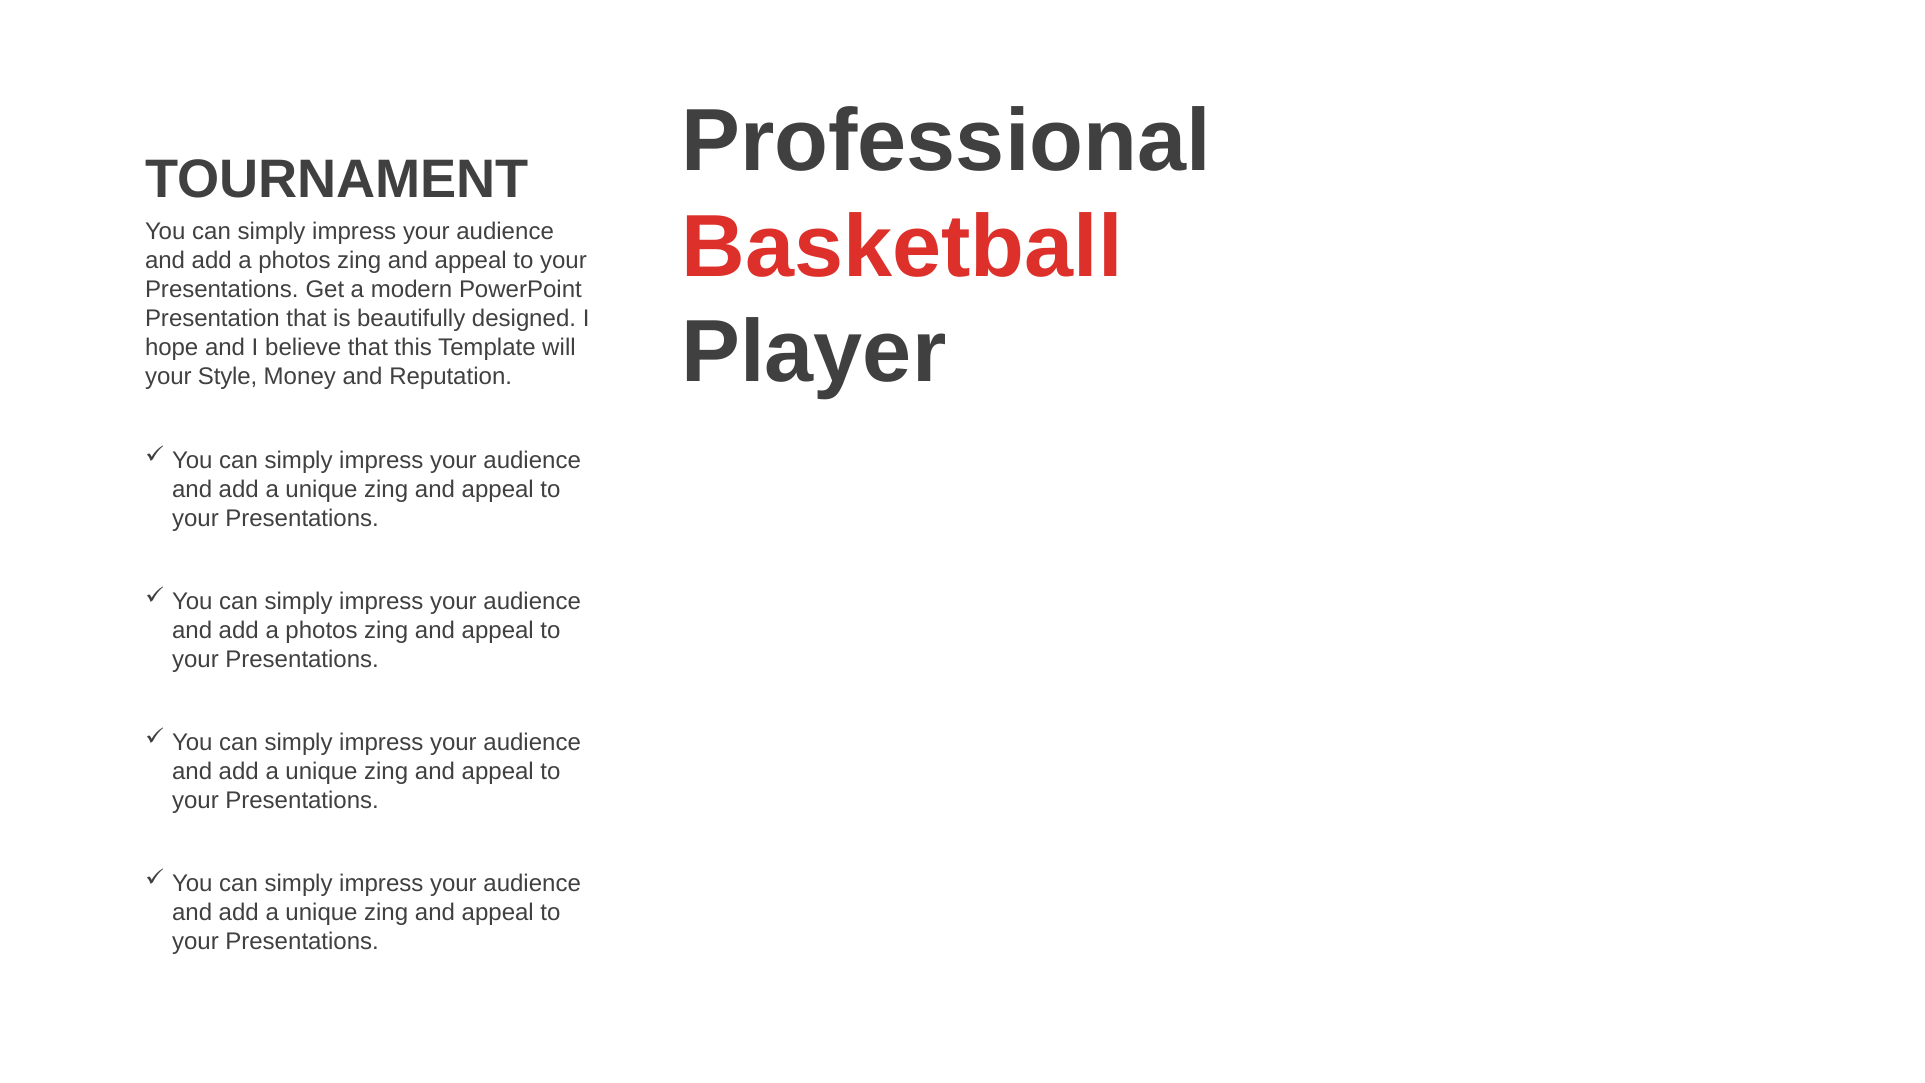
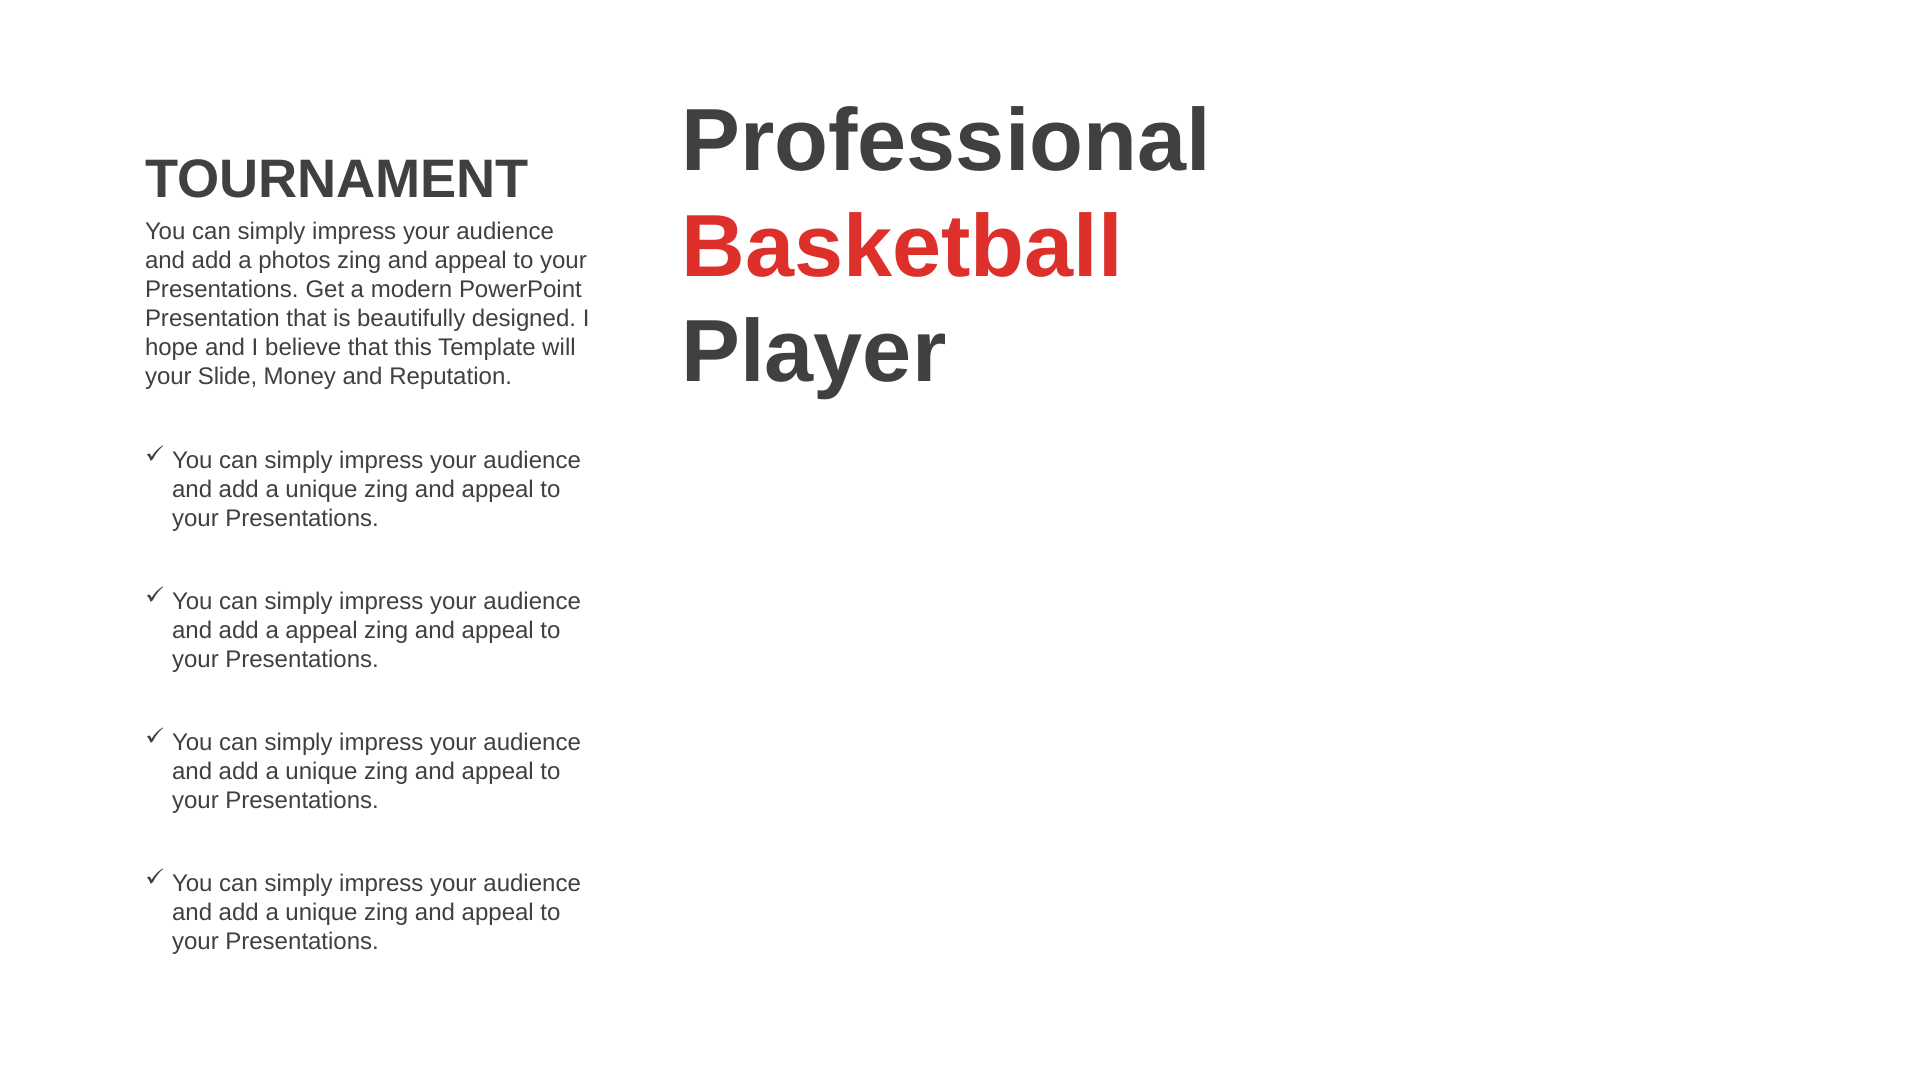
Style: Style -> Slide
photos at (322, 630): photos -> appeal
